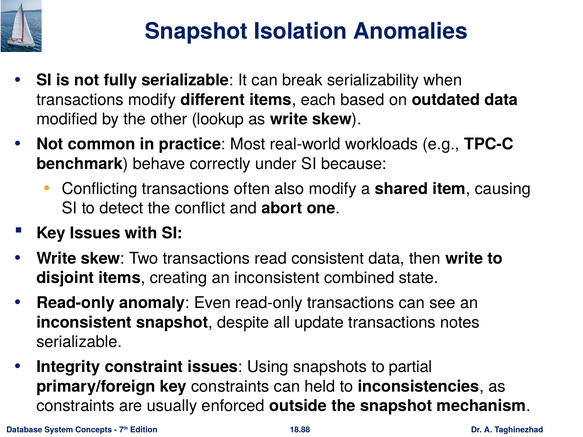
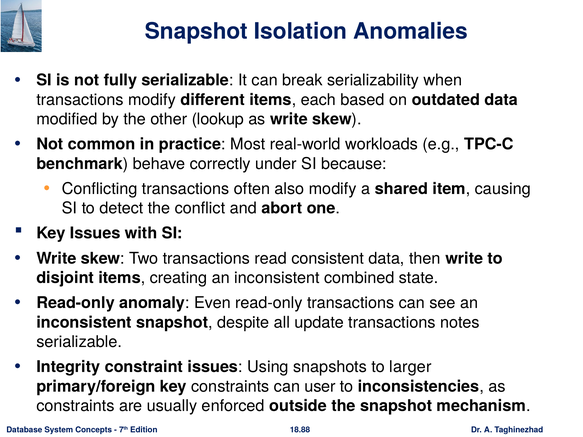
partial: partial -> larger
held: held -> user
